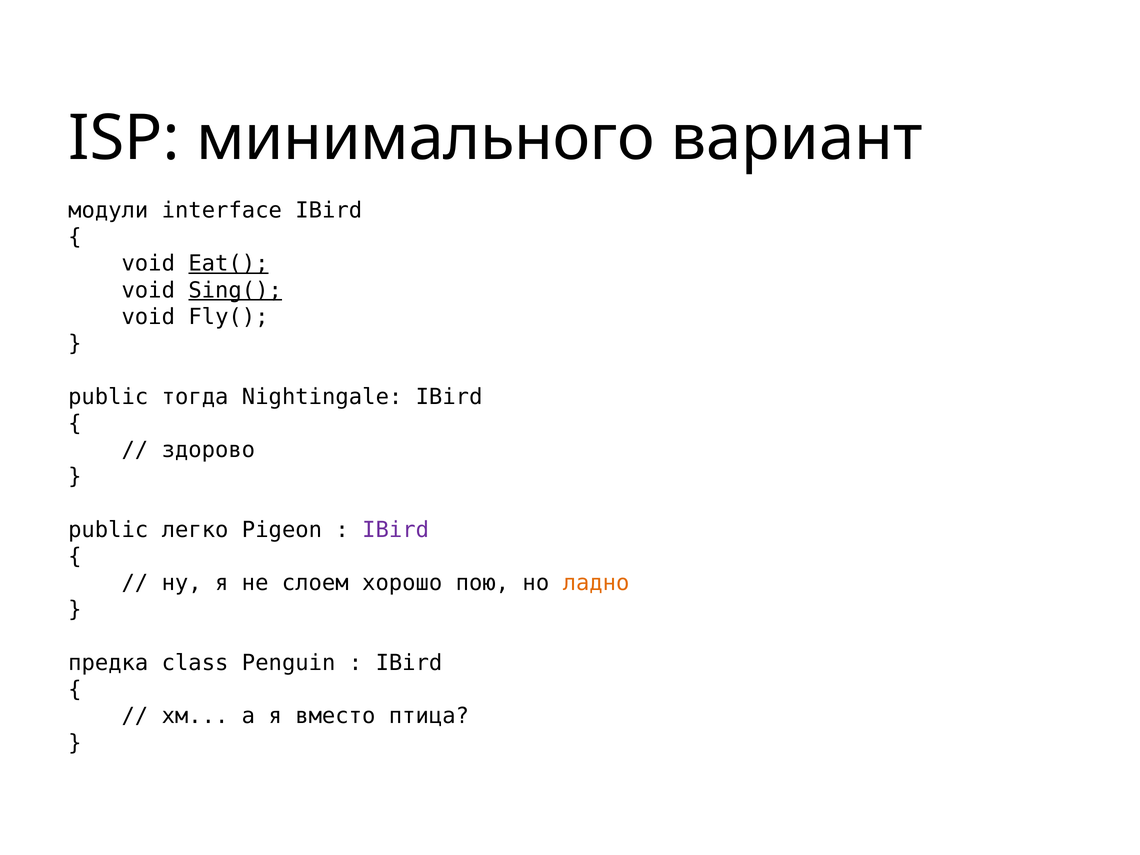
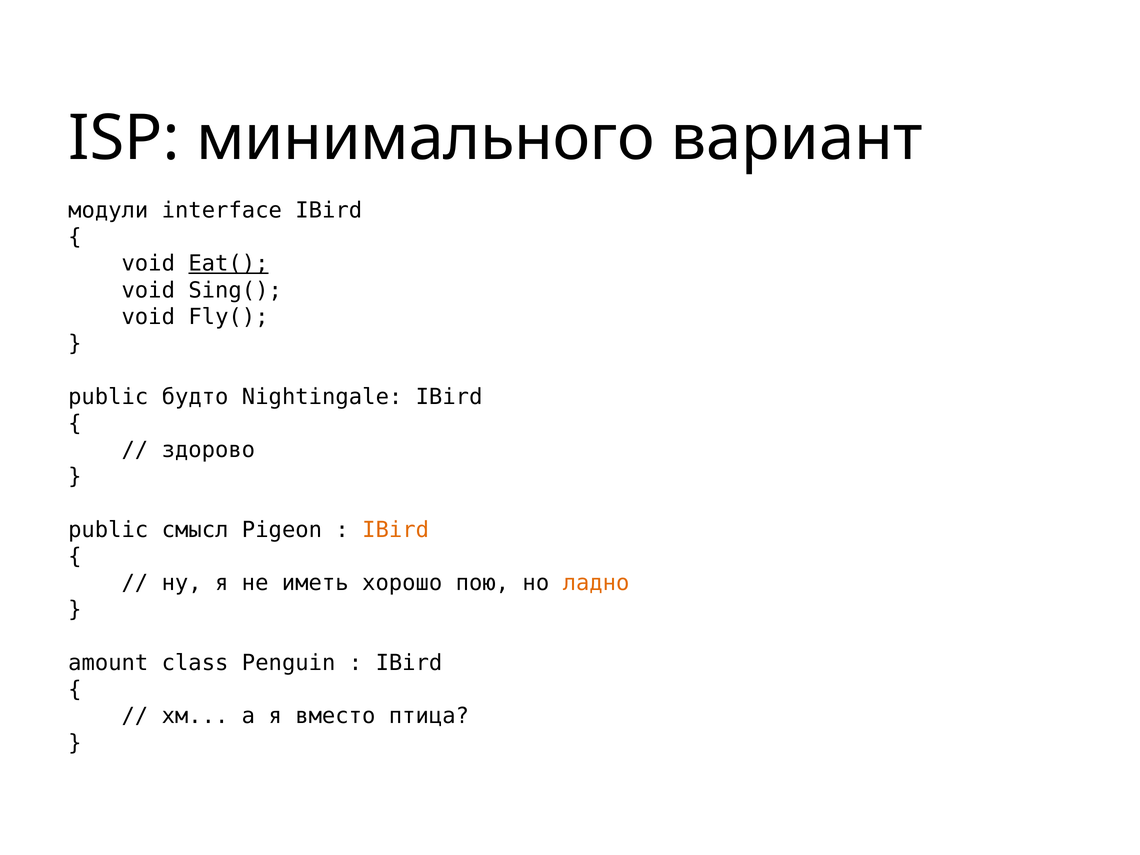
Sing( underline: present -> none
тогда: тогда -> будто
легко: легко -> смысл
IBird at (396, 530) colour: purple -> orange
слоем: слоем -> иметь
предка: предка -> amount
